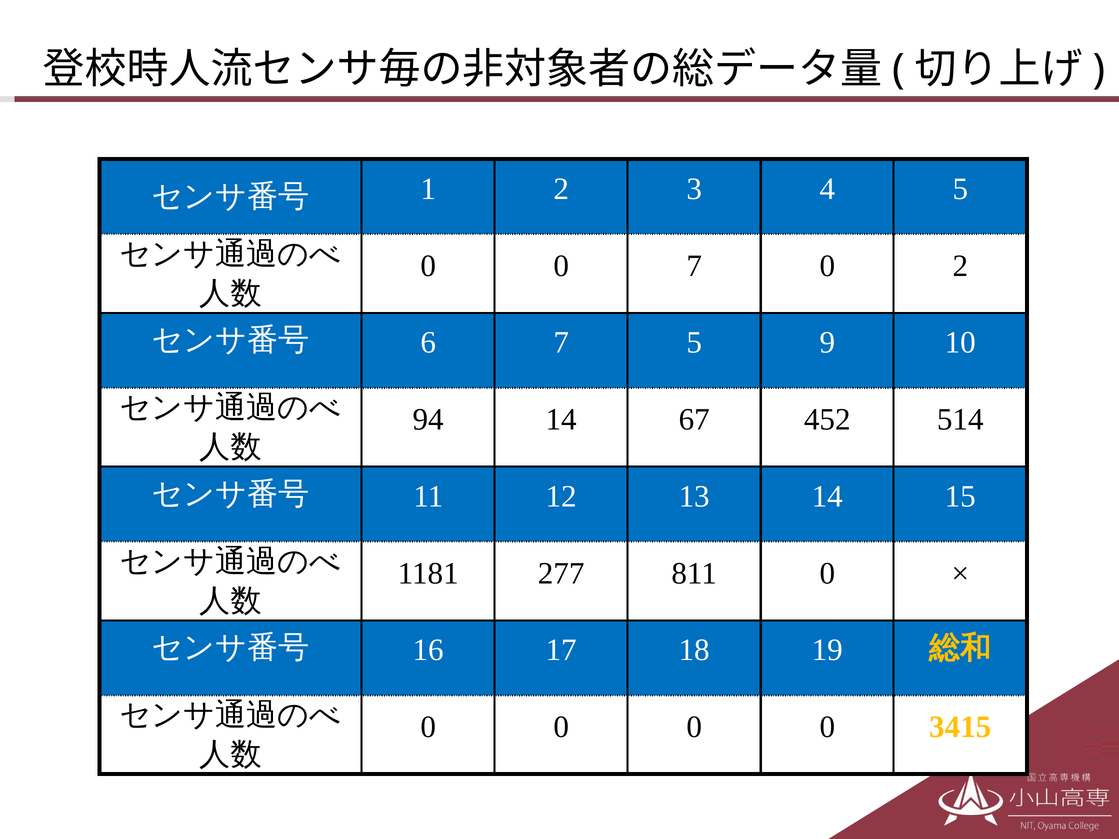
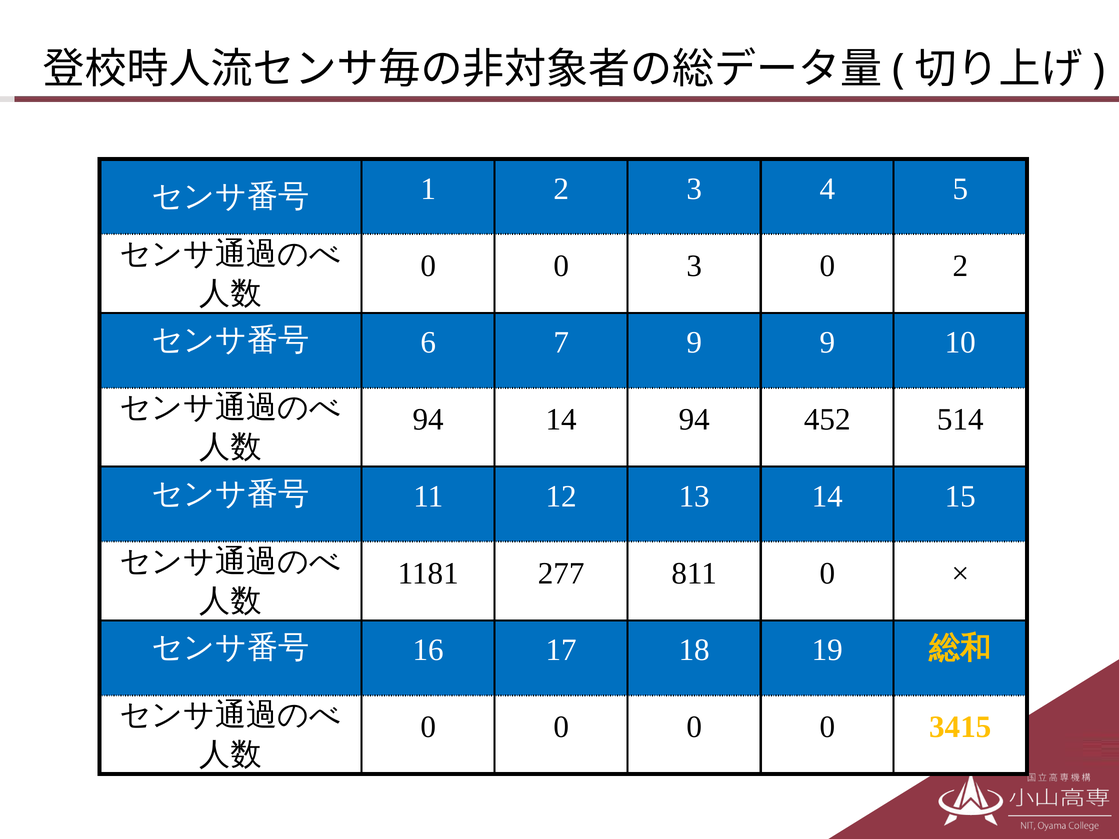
0 7: 7 -> 3
7 5: 5 -> 9
14 67: 67 -> 94
